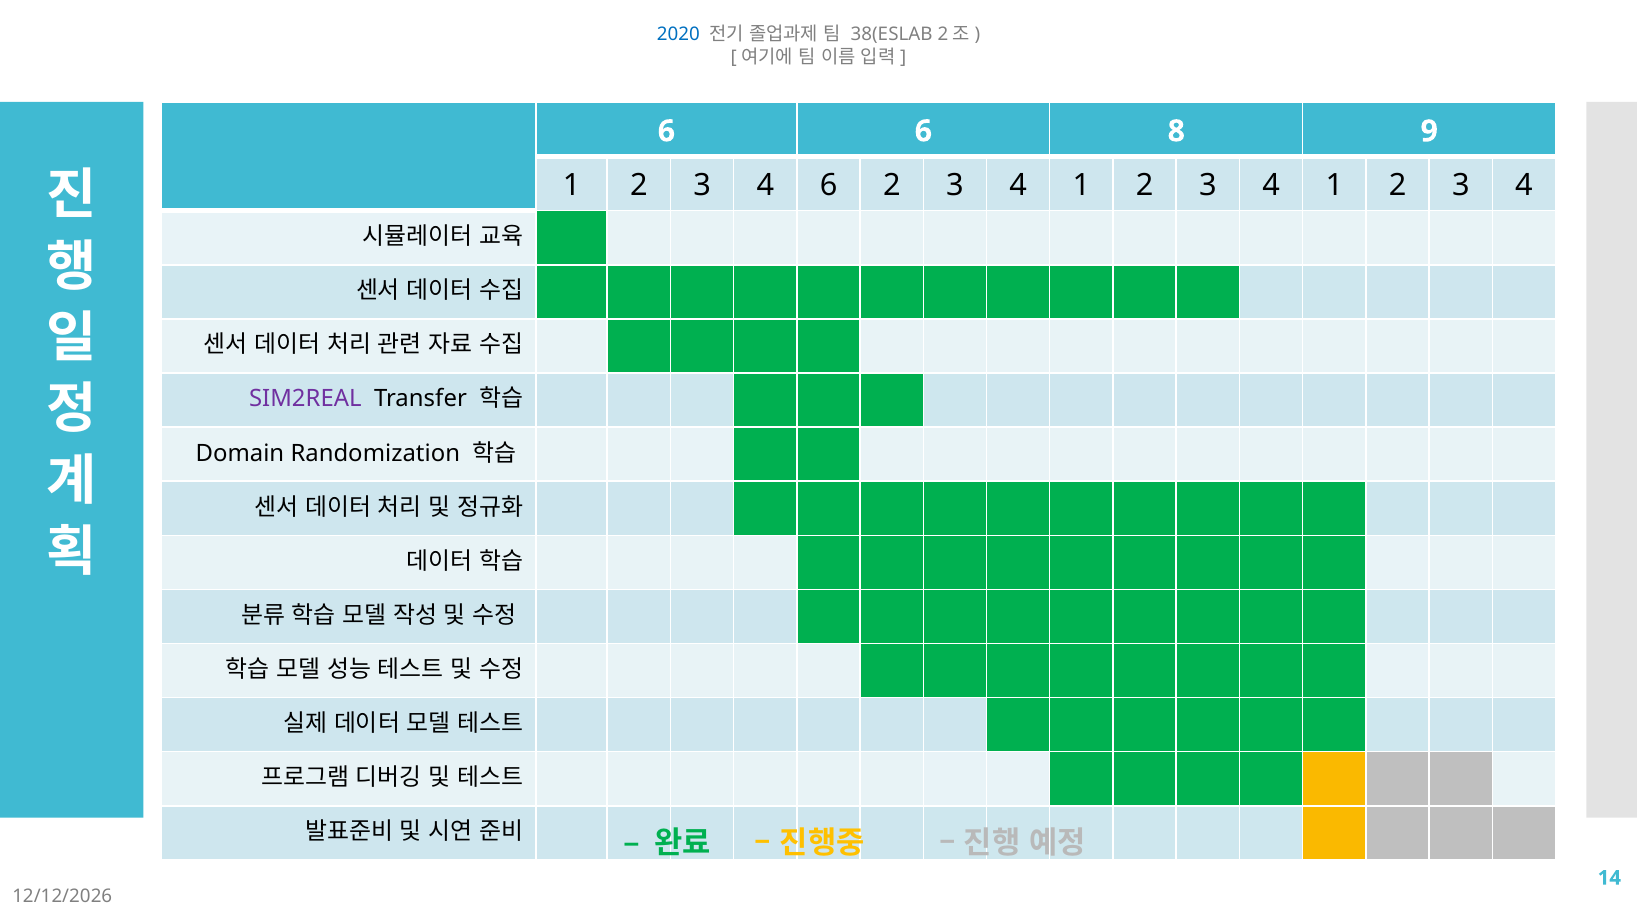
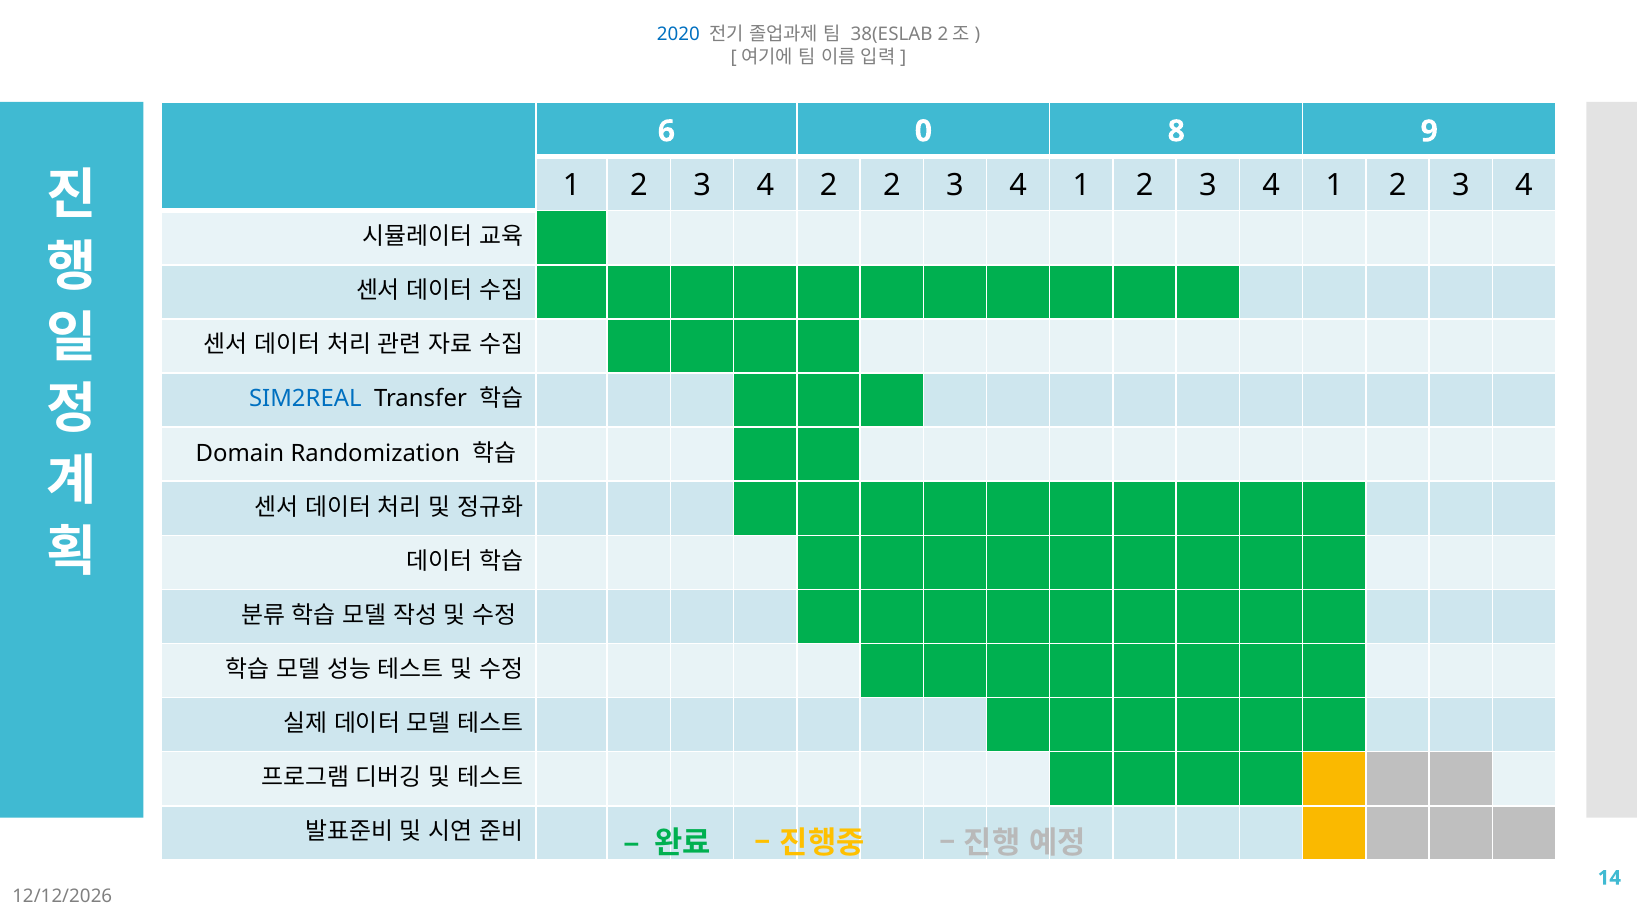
6 6: 6 -> 0
4 6: 6 -> 2
SIM2REAL colour: purple -> blue
